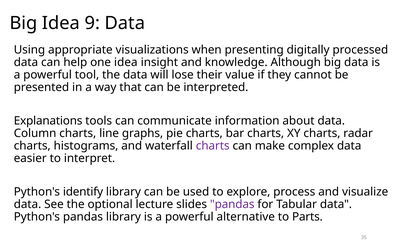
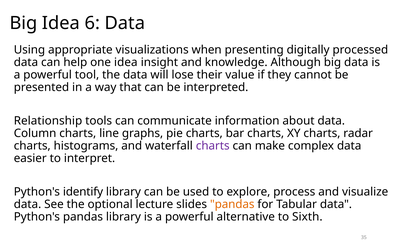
9: 9 -> 6
Explanations: Explanations -> Relationship
pandas at (232, 204) colour: purple -> orange
Parts: Parts -> Sixth
